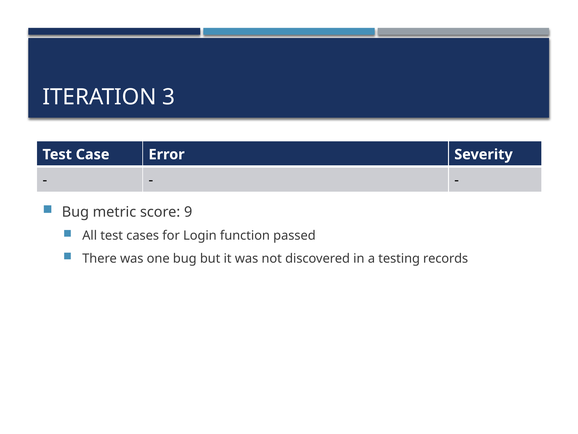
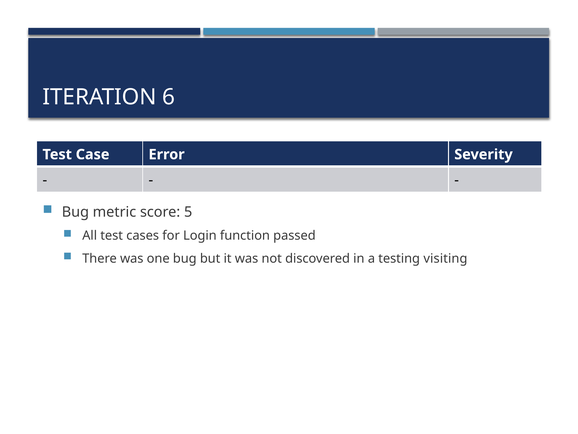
3: 3 -> 6
9: 9 -> 5
records: records -> visiting
